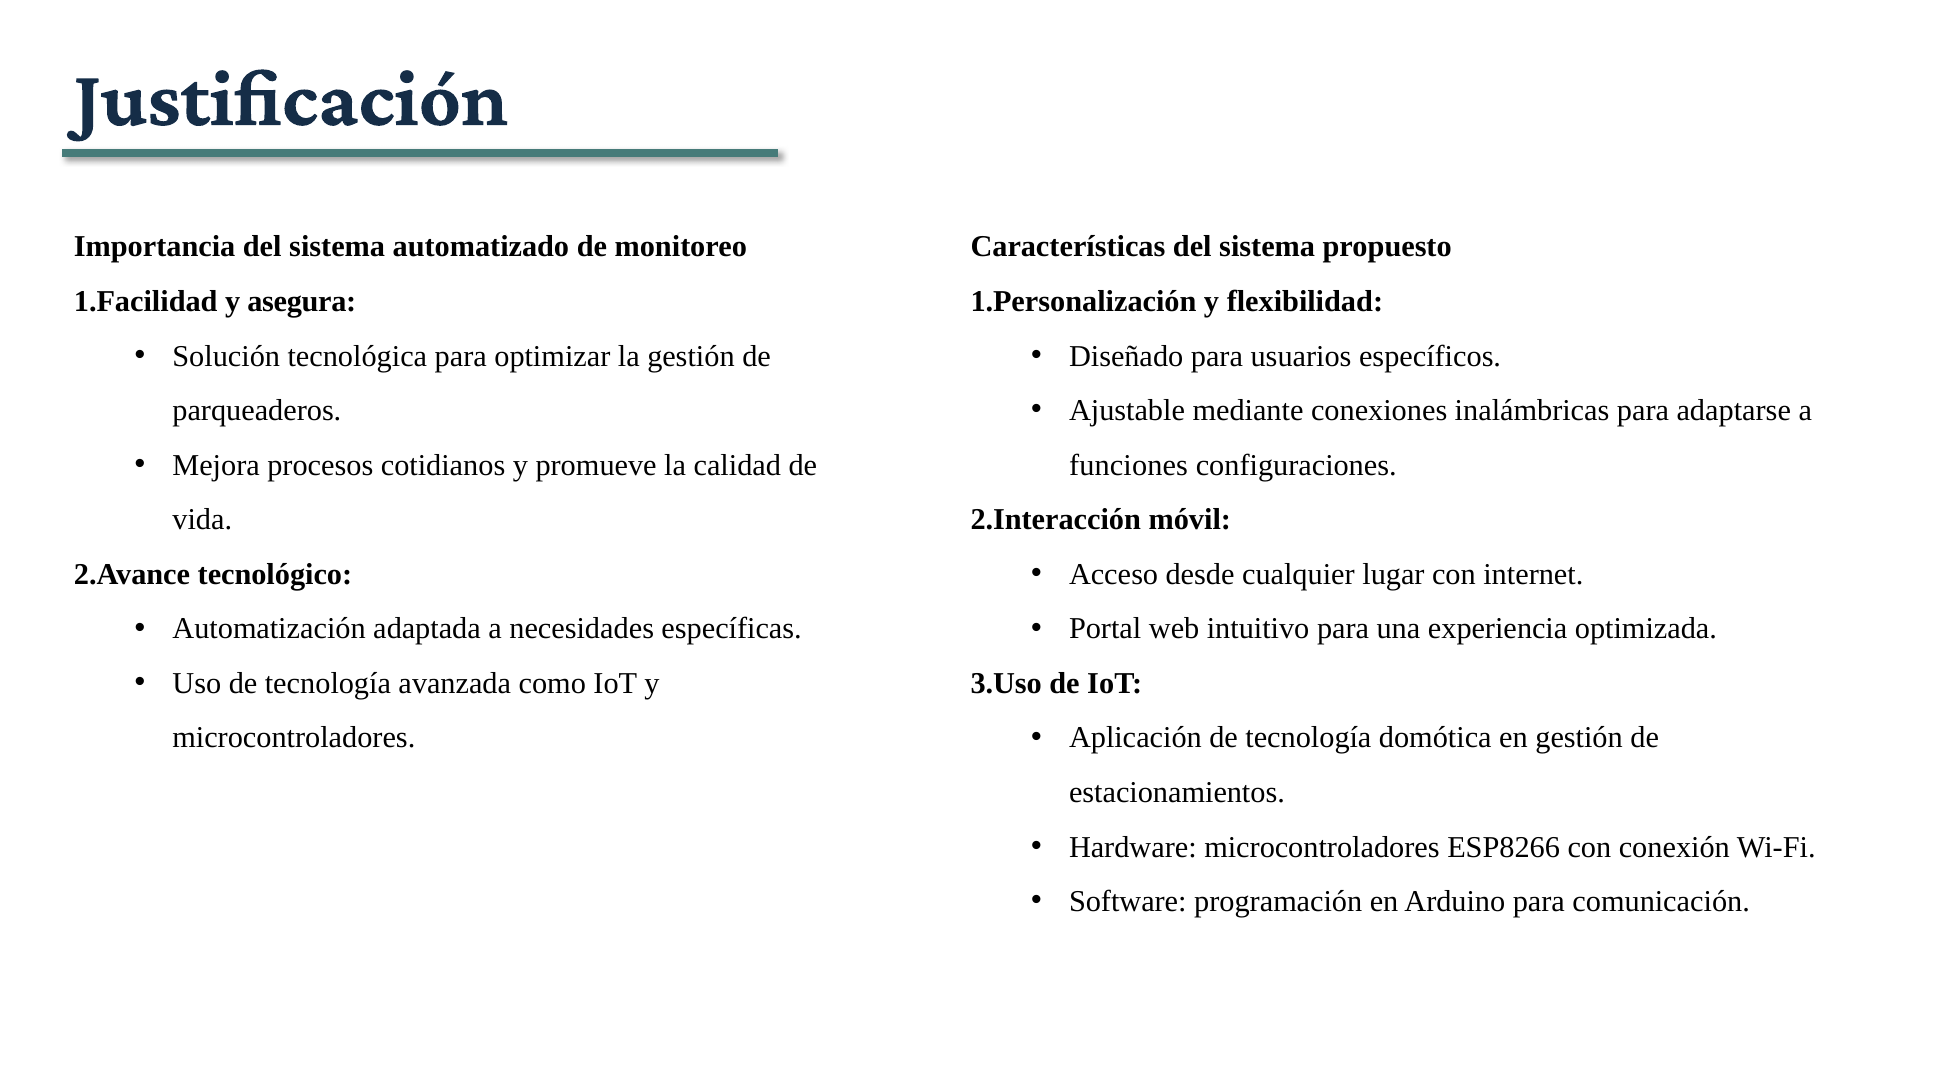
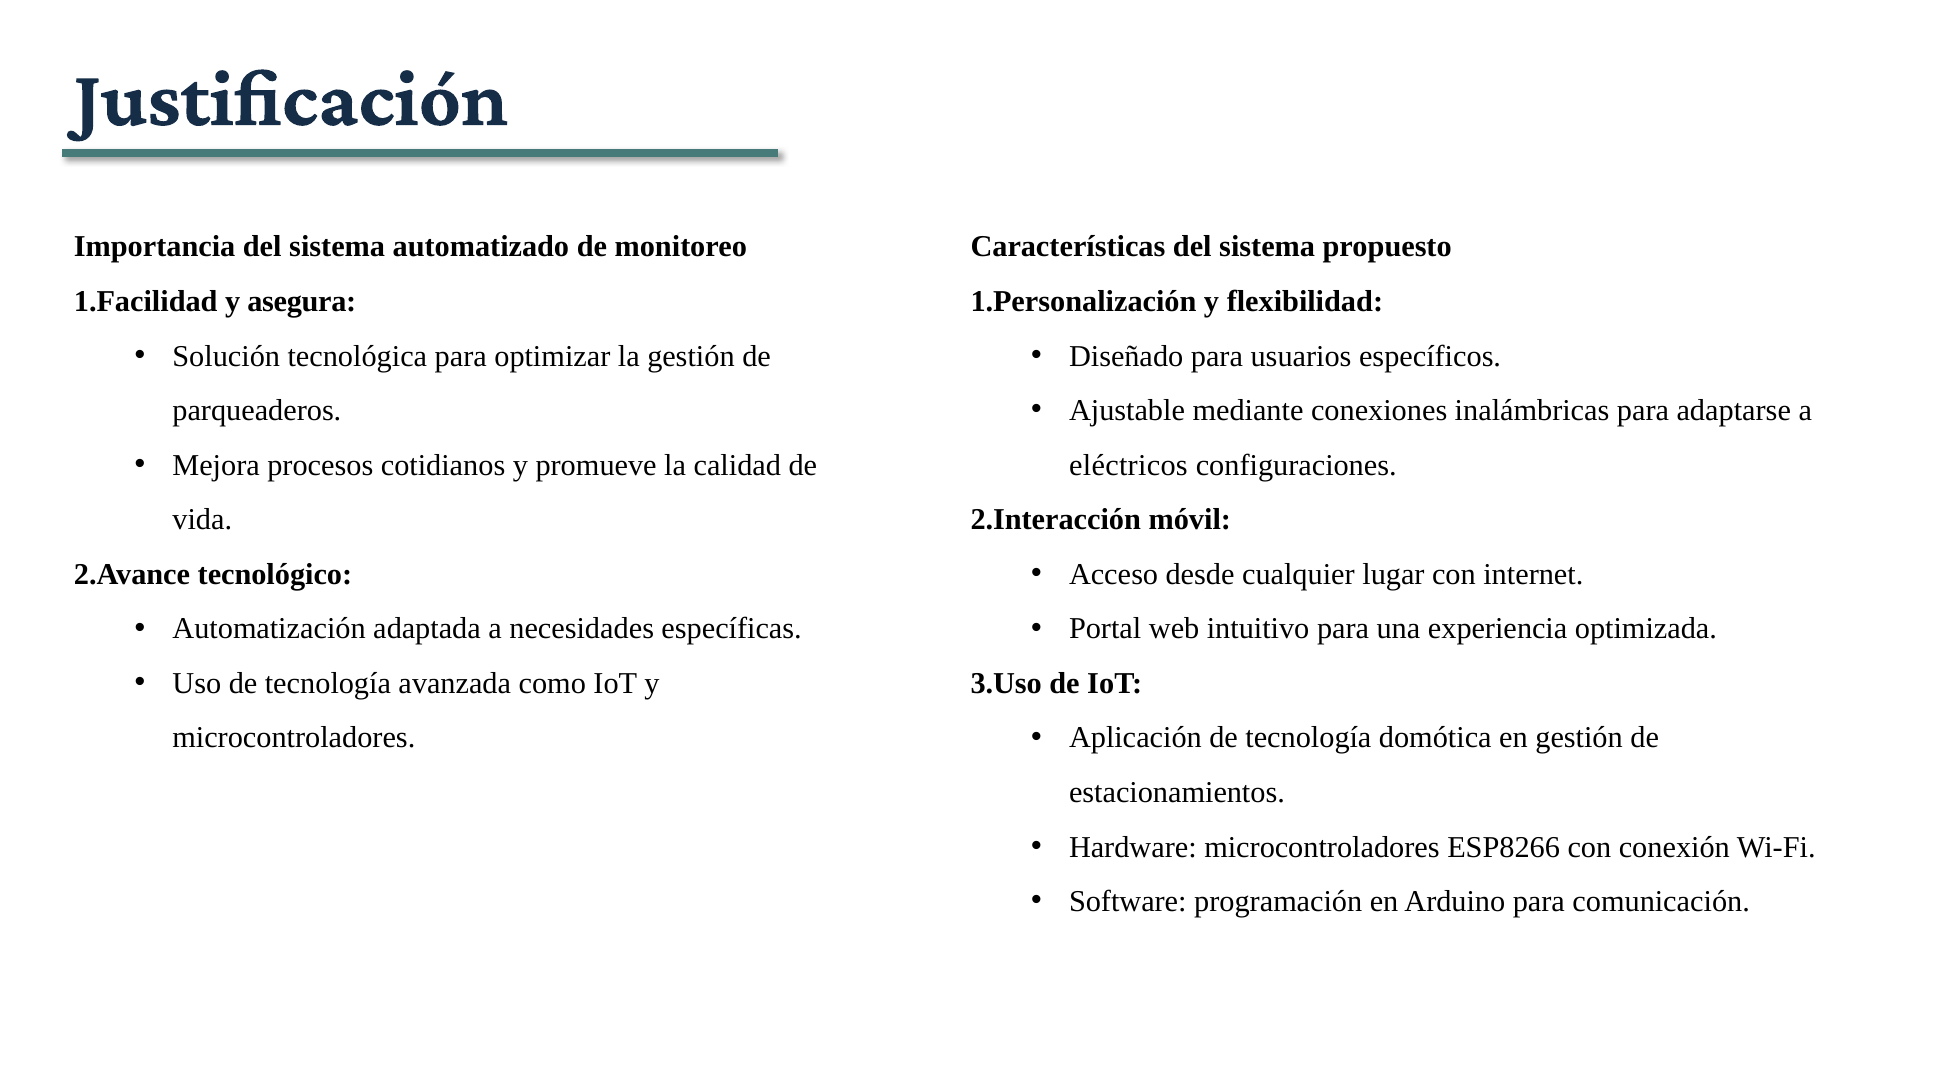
funciones: funciones -> eléctricos
